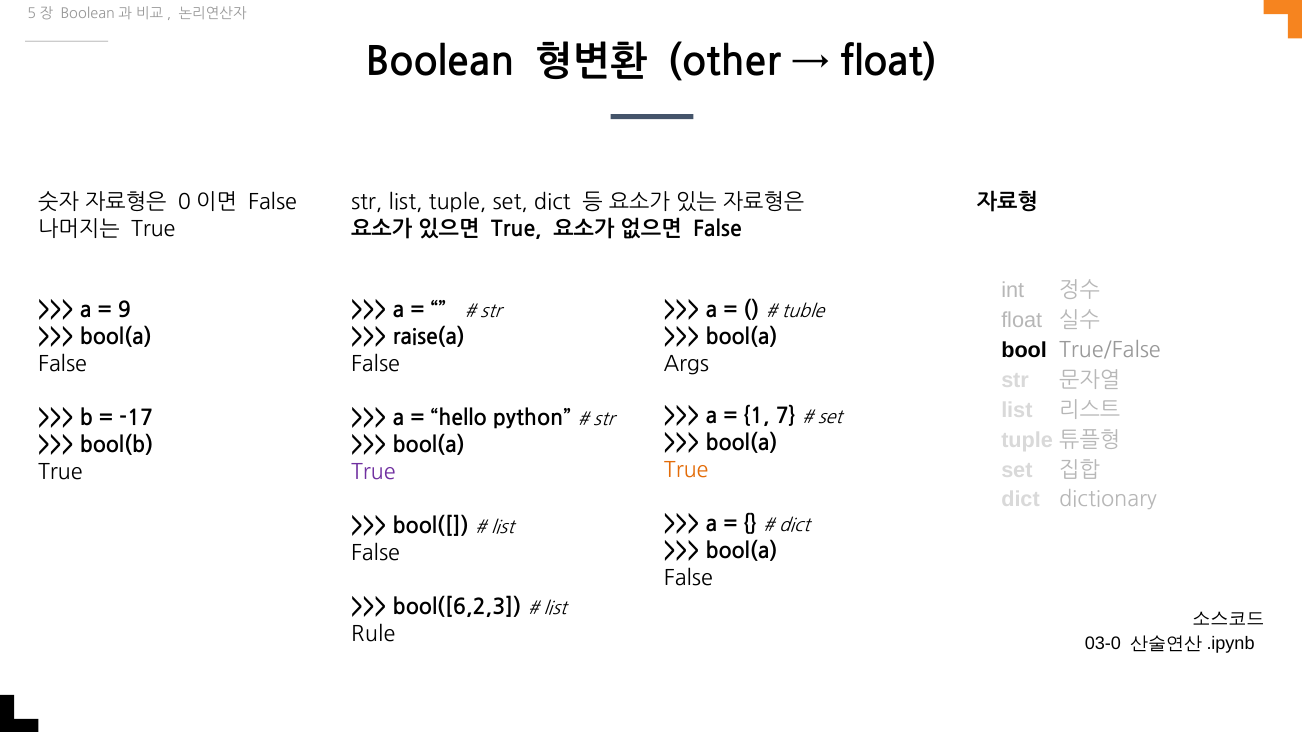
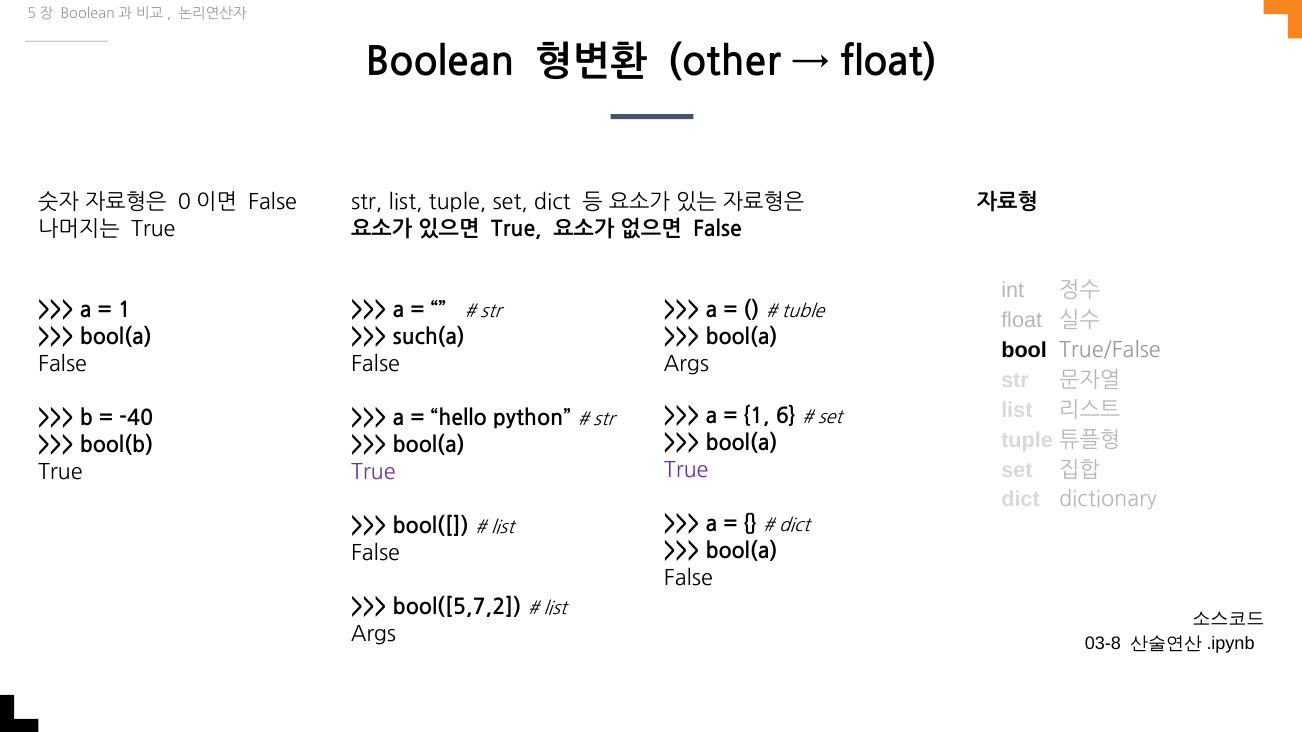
9 at (124, 311): 9 -> 1
raise(a: raise(a -> such(a
7: 7 -> 6
-17: -17 -> -40
True at (686, 471) colour: orange -> purple
bool([6,2,3: bool([6,2,3 -> bool([5,7,2
Rule at (373, 635): Rule -> Args
03-0: 03-0 -> 03-8
